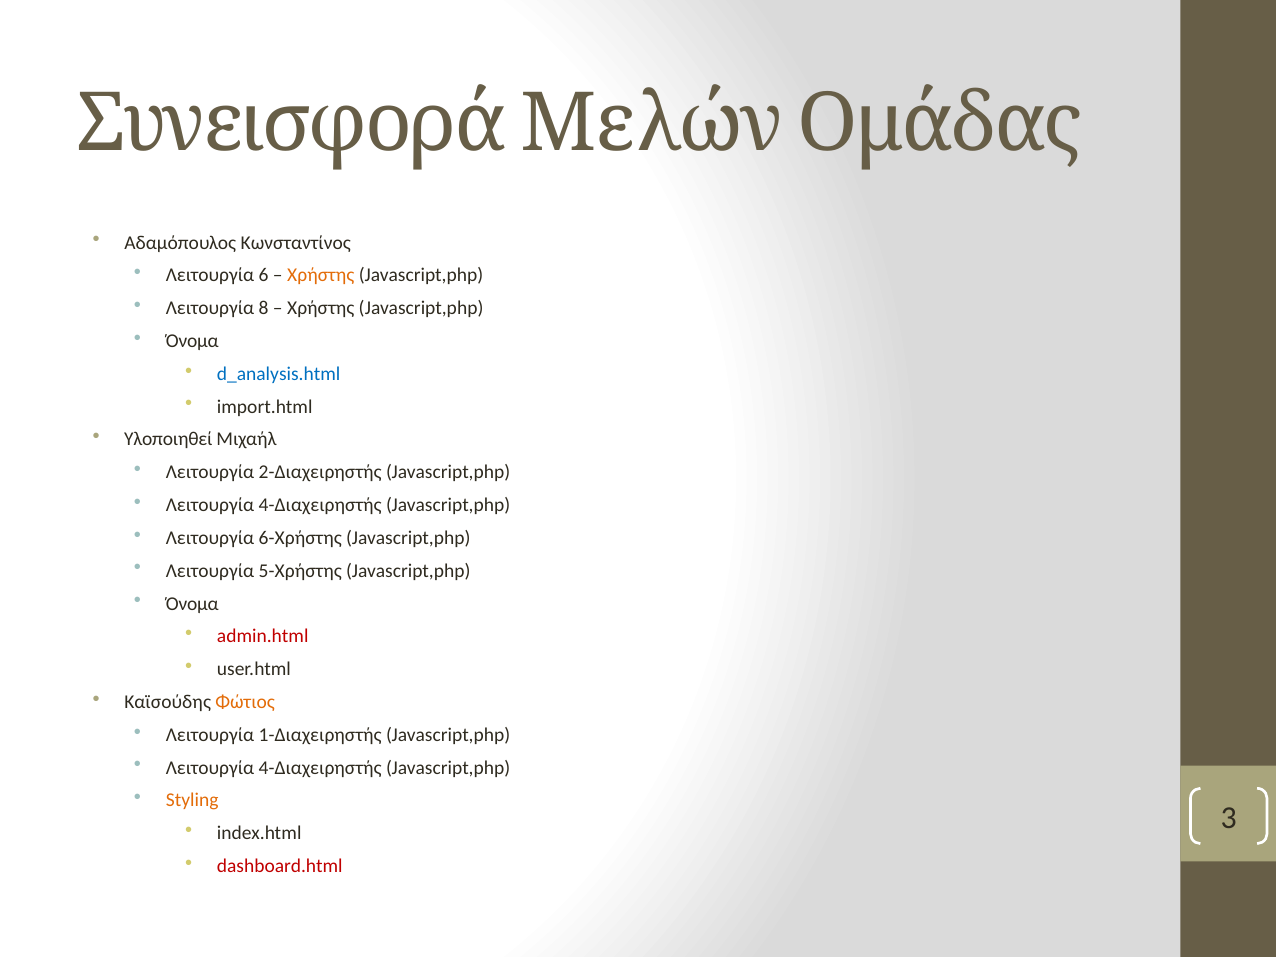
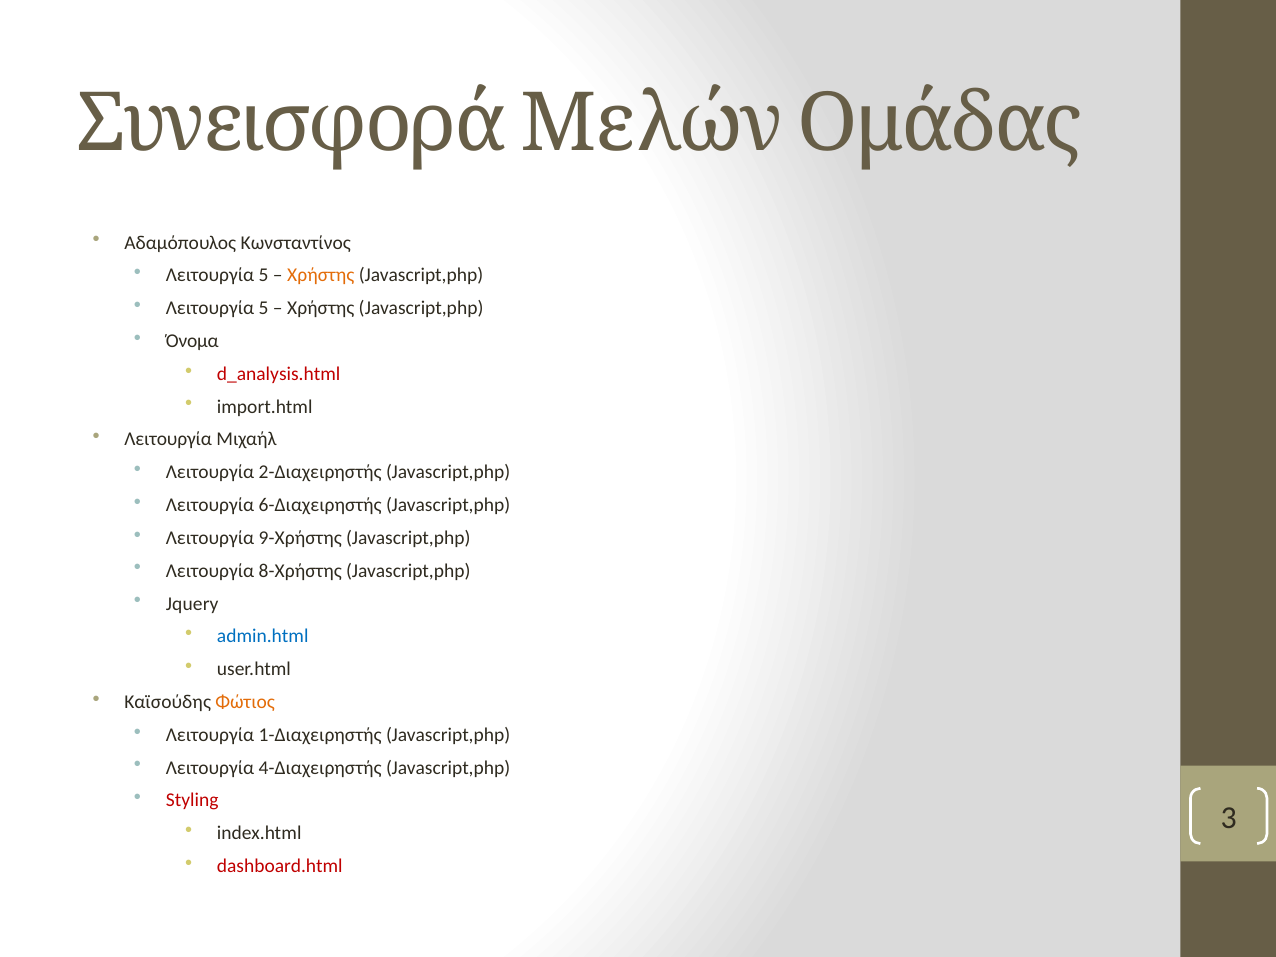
6 at (264, 276): 6 -> 5
8 at (264, 308): 8 -> 5
d_analysis.html colour: blue -> red
Υλοποιηθεί at (168, 440): Υλοποιηθεί -> Λειτουργία
4-Διαχειρηστής at (320, 505): 4-Διαχειρηστής -> 6-Διαχειρηστής
6-Χρήστης: 6-Χρήστης -> 9-Χρήστης
5-Χρήστης: 5-Χρήστης -> 8-Χρήστης
Όνομα at (192, 604): Όνομα -> Jquery
admin.html colour: red -> blue
Styling colour: orange -> red
